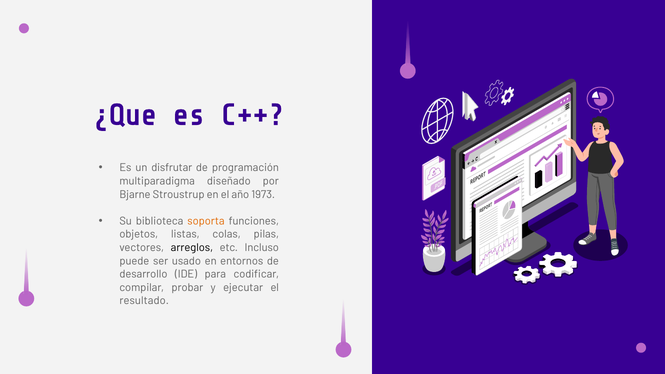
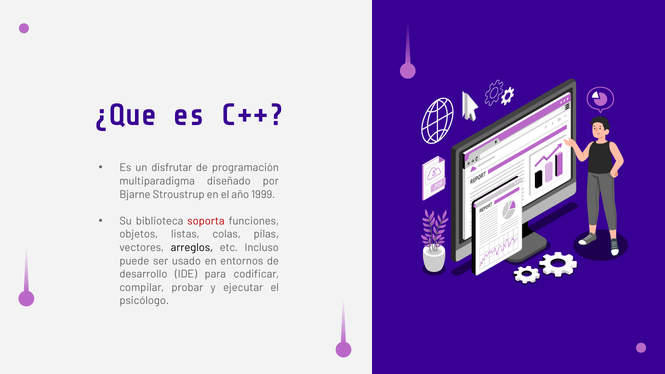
1973: 1973 -> 1999
soporta colour: orange -> red
resultado: resultado -> psicólogo
